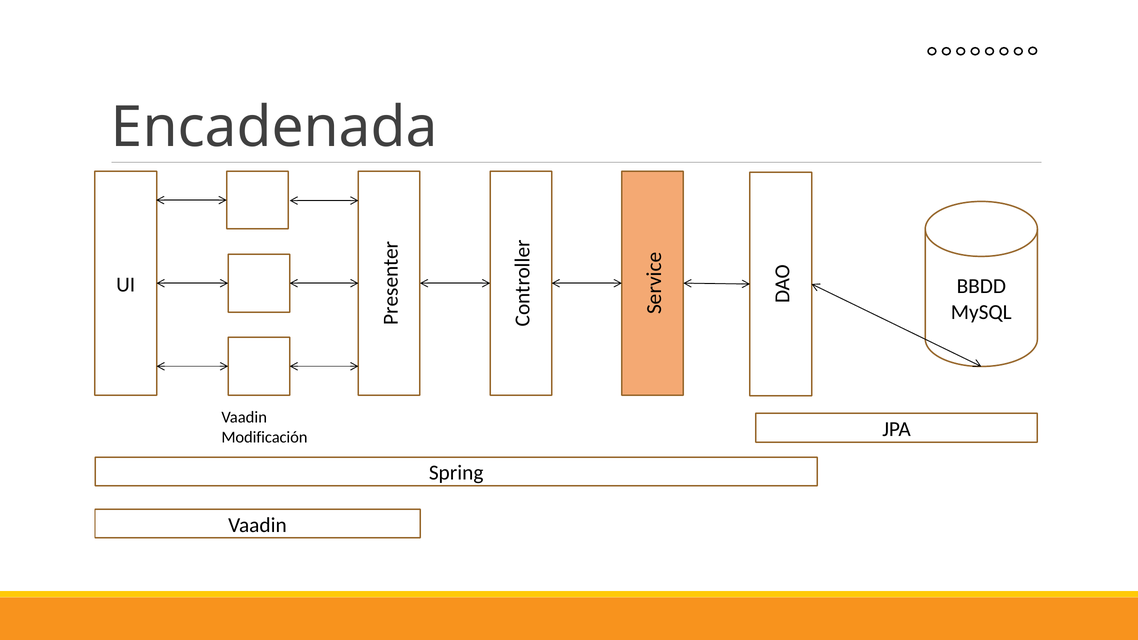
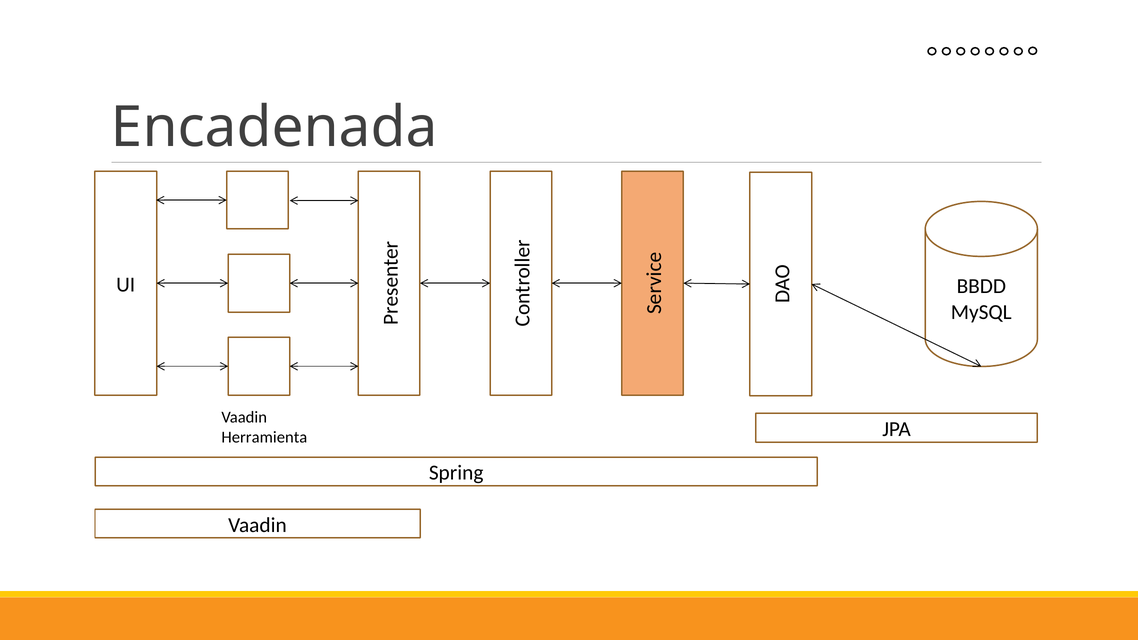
Modificación: Modificación -> Herramienta
